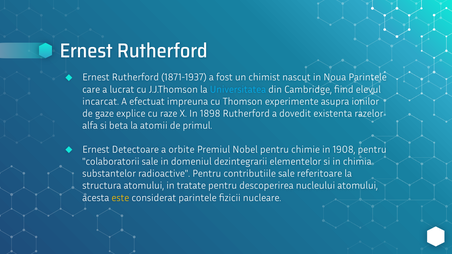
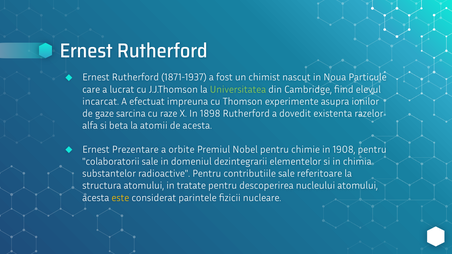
Noua Parintele: Parintele -> Particule
Universitatea colour: light blue -> light green
explice: explice -> sarcina
de primul: primul -> acesta
Detectoare: Detectoare -> Prezentare
